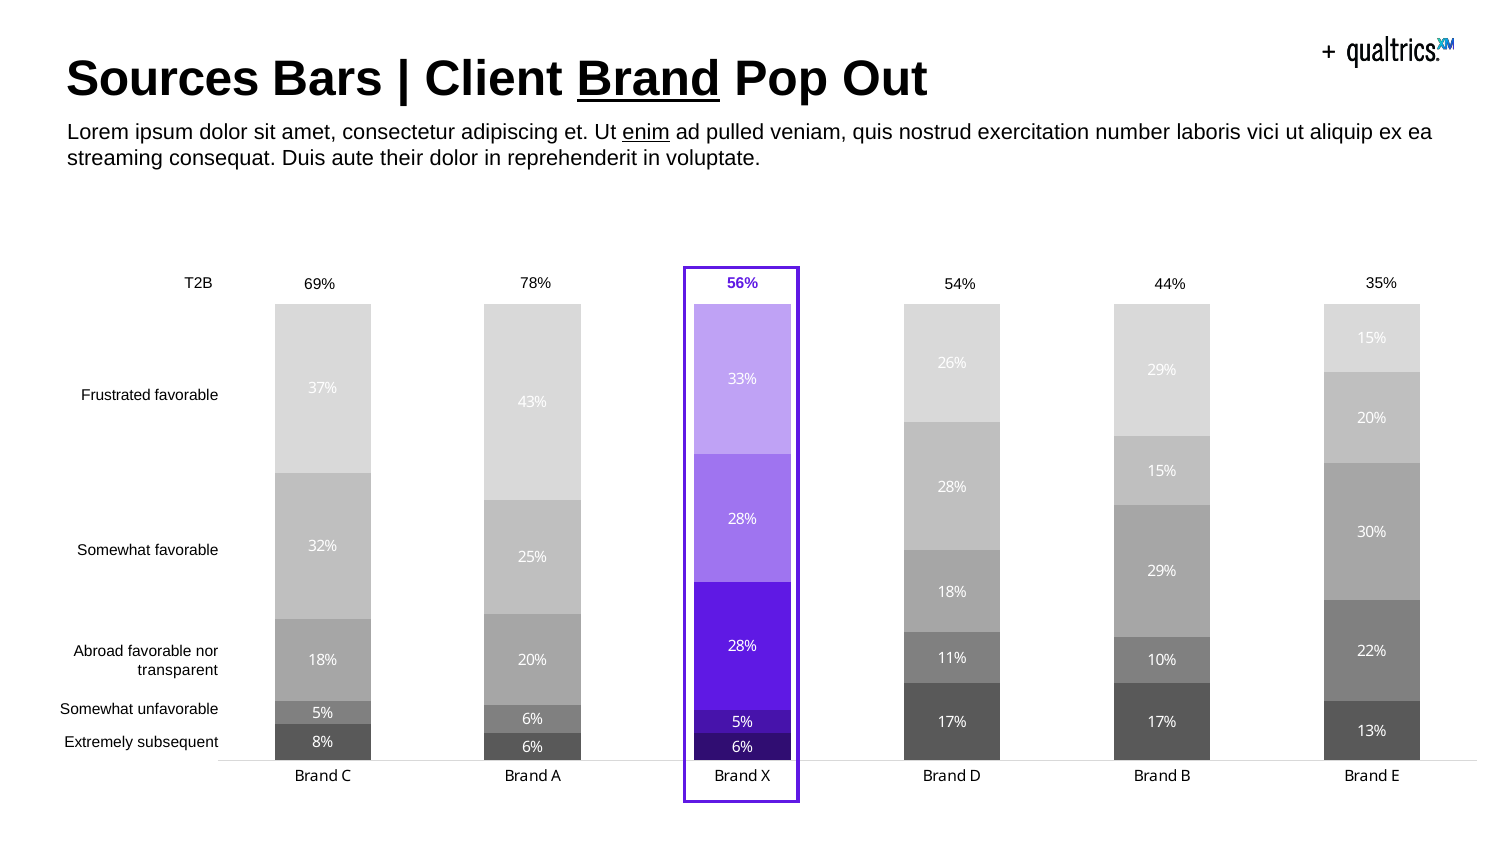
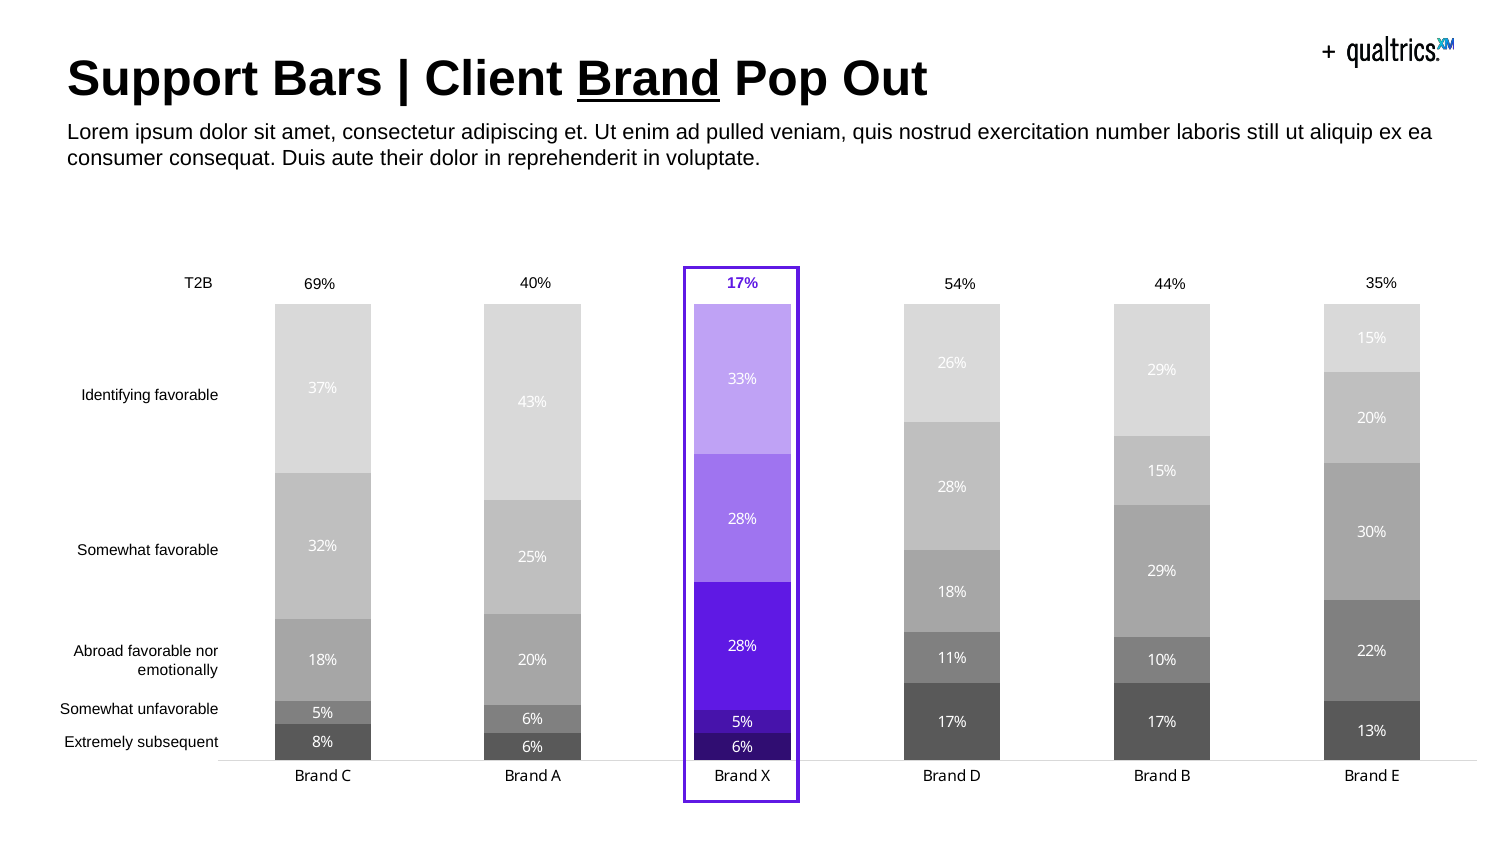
Sources: Sources -> Support
enim underline: present -> none
vici: vici -> still
streaming: streaming -> consumer
78%: 78% -> 40%
69% 56%: 56% -> 17%
Frustrated: Frustrated -> Identifying
transparent: transparent -> emotionally
